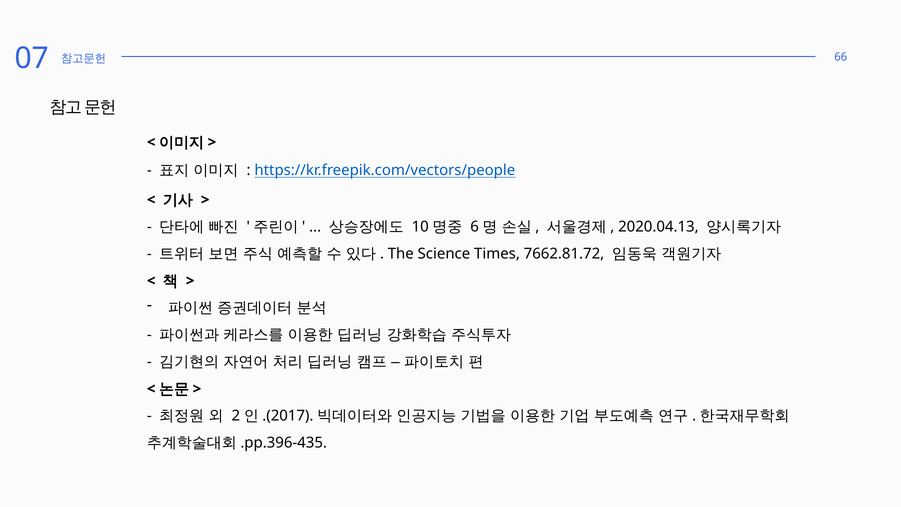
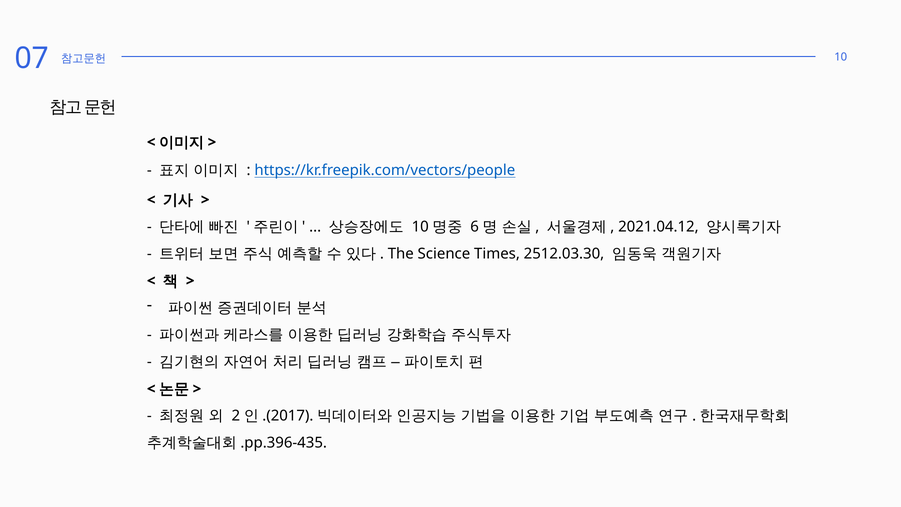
66: 66 -> 10
2020.04.13: 2020.04.13 -> 2021.04.12
7662.81.72: 7662.81.72 -> 2512.03.30
